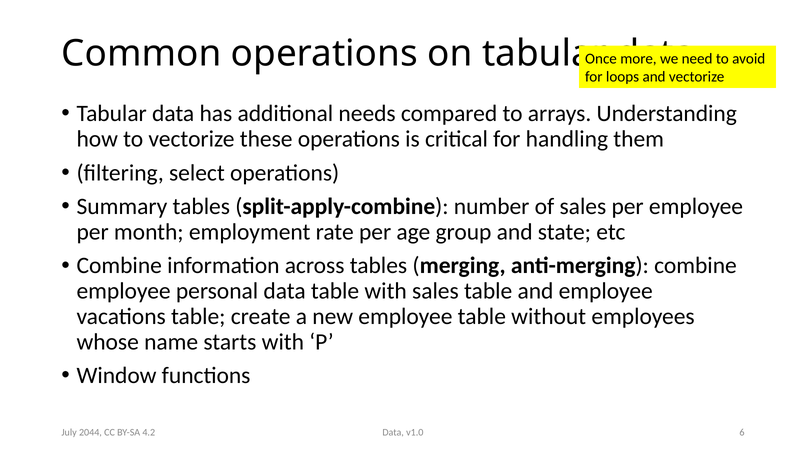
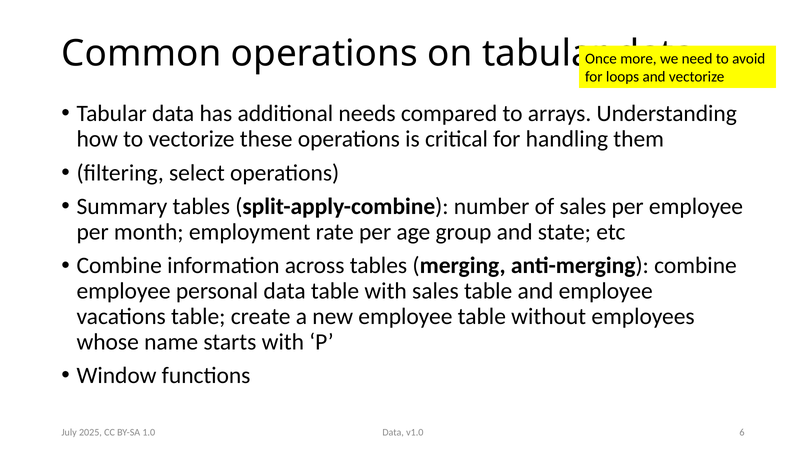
2044: 2044 -> 2025
4.2: 4.2 -> 1.0
